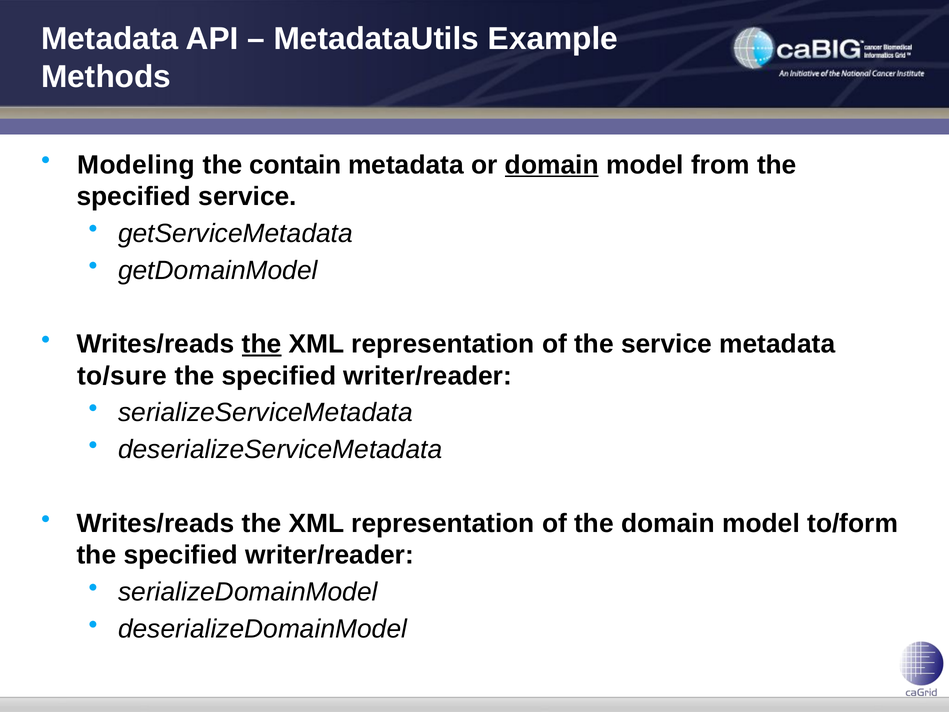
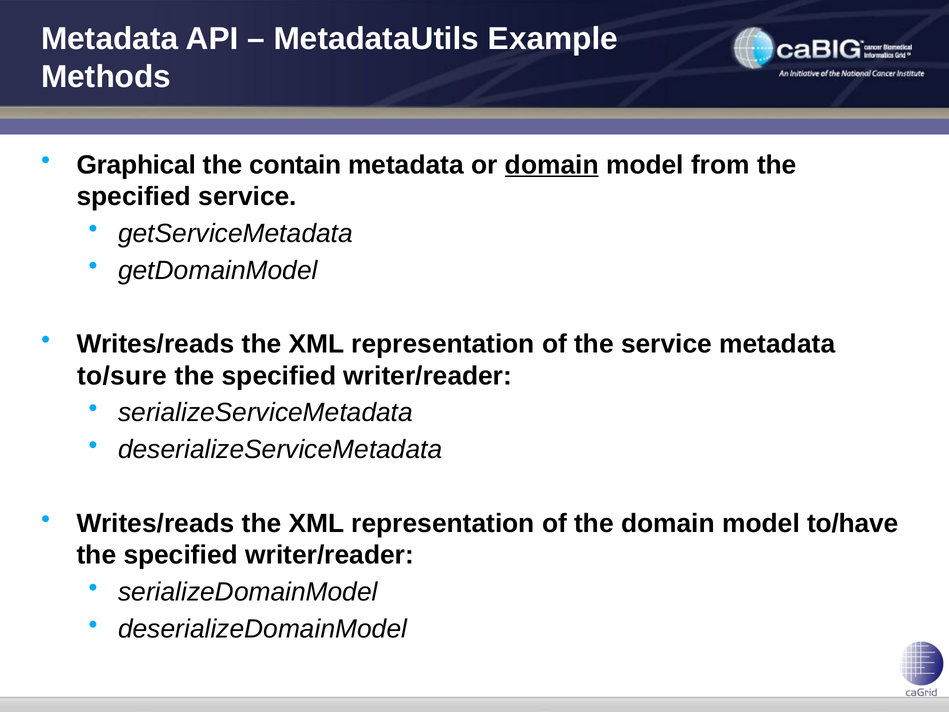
Modeling: Modeling -> Graphical
the at (262, 344) underline: present -> none
to/form: to/form -> to/have
